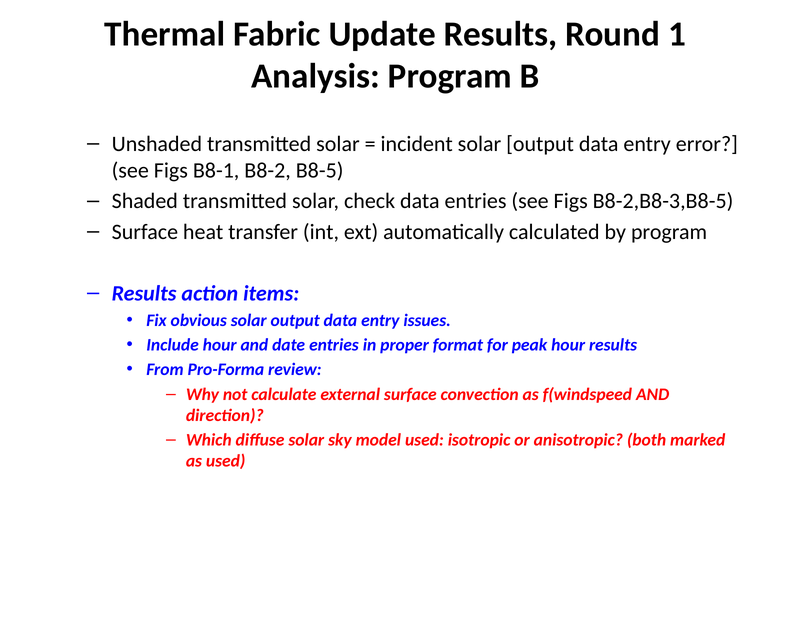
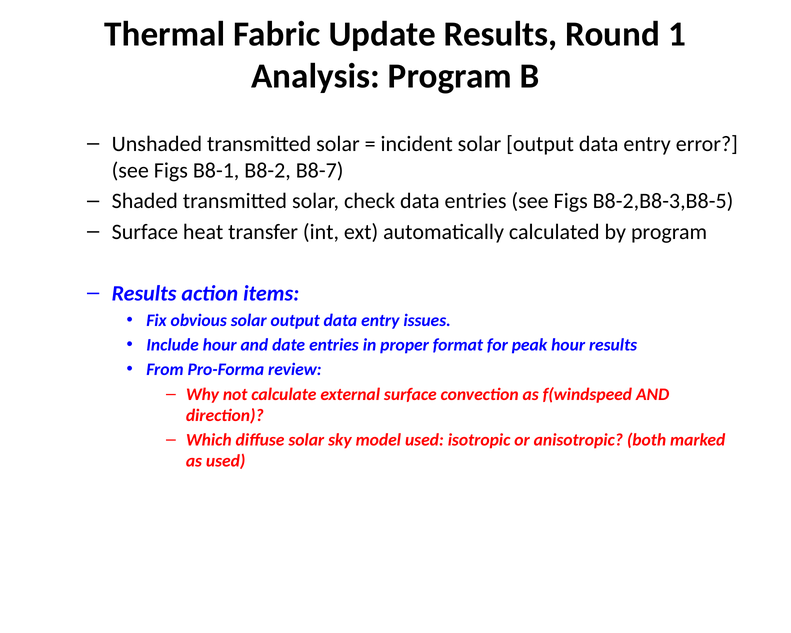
B8-5: B8-5 -> B8-7
